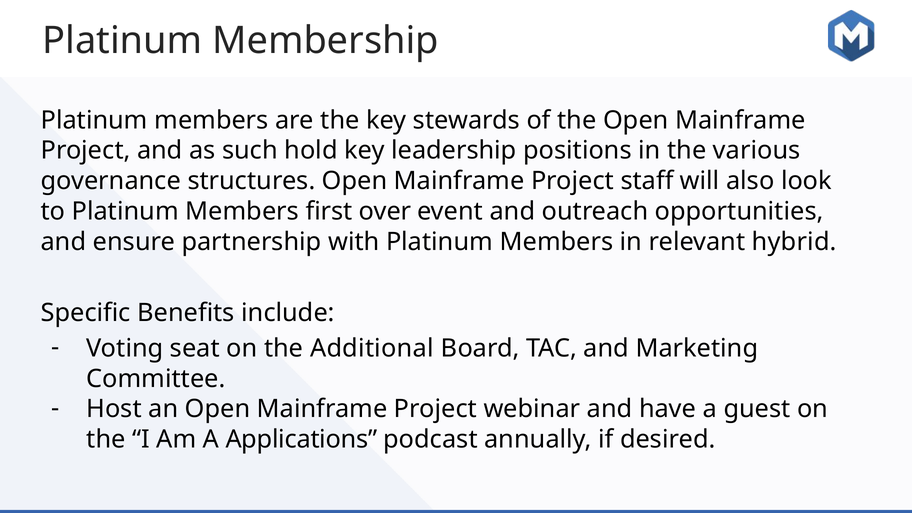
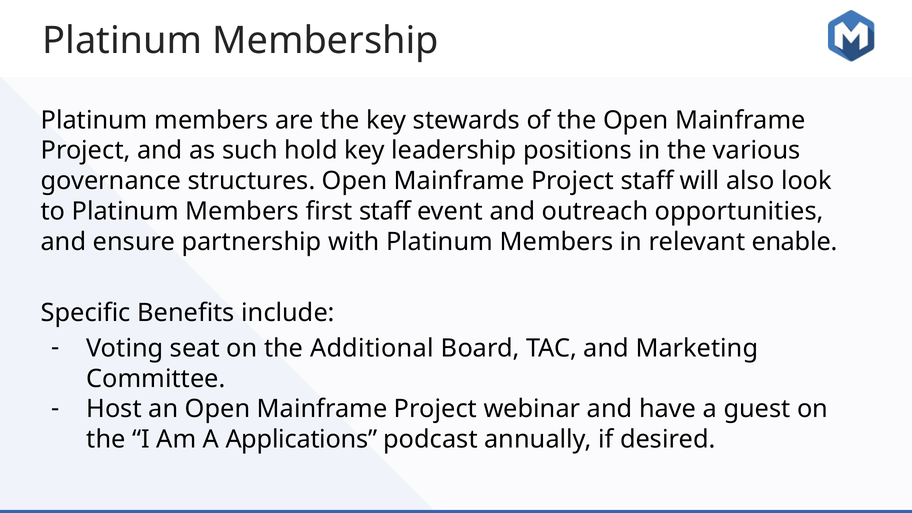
first over: over -> staff
hybrid: hybrid -> enable
